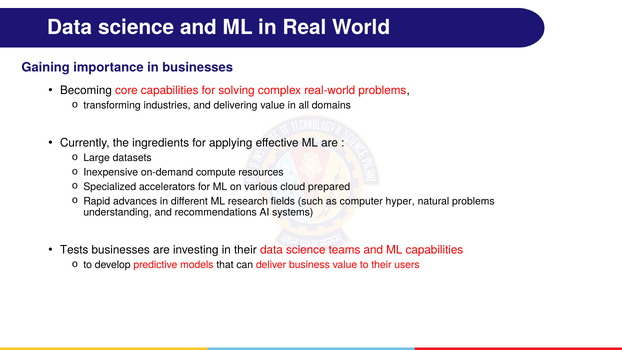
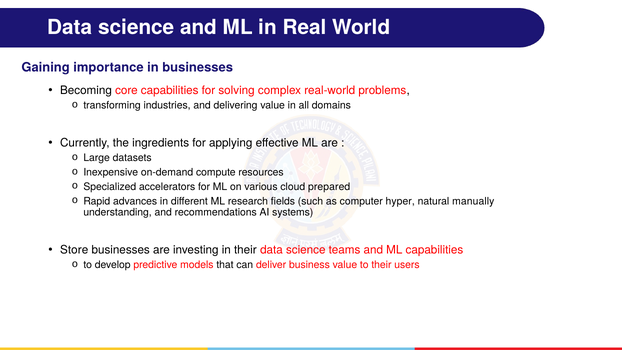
natural problems: problems -> manually
Tests: Tests -> Store
